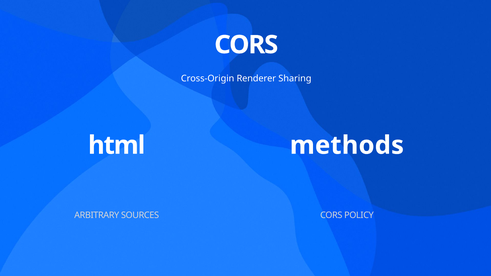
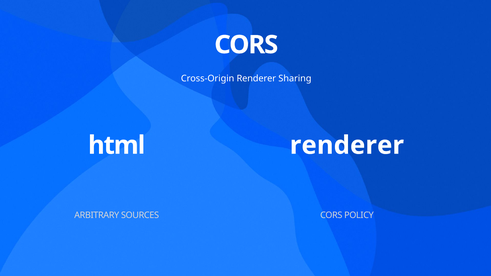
html methods: methods -> renderer
